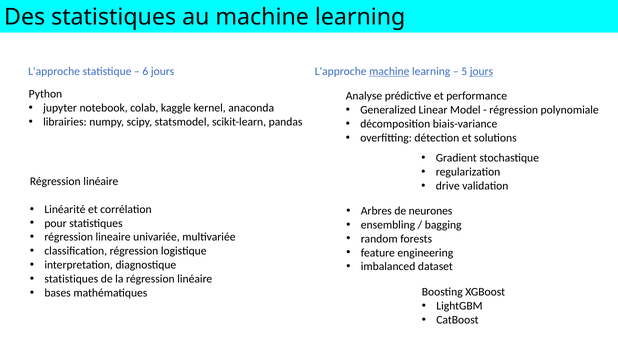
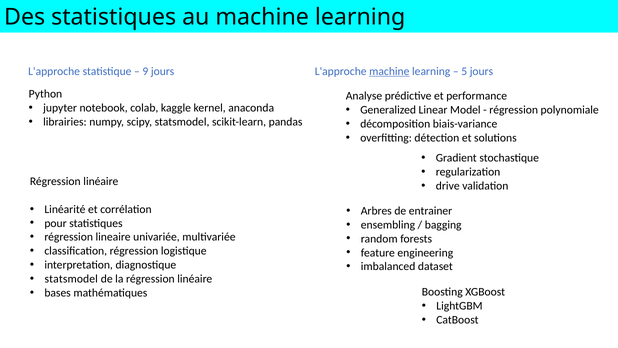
6: 6 -> 9
jours at (481, 71) underline: present -> none
neurones: neurones -> entrainer
statistiques at (71, 279): statistiques -> statsmodel
